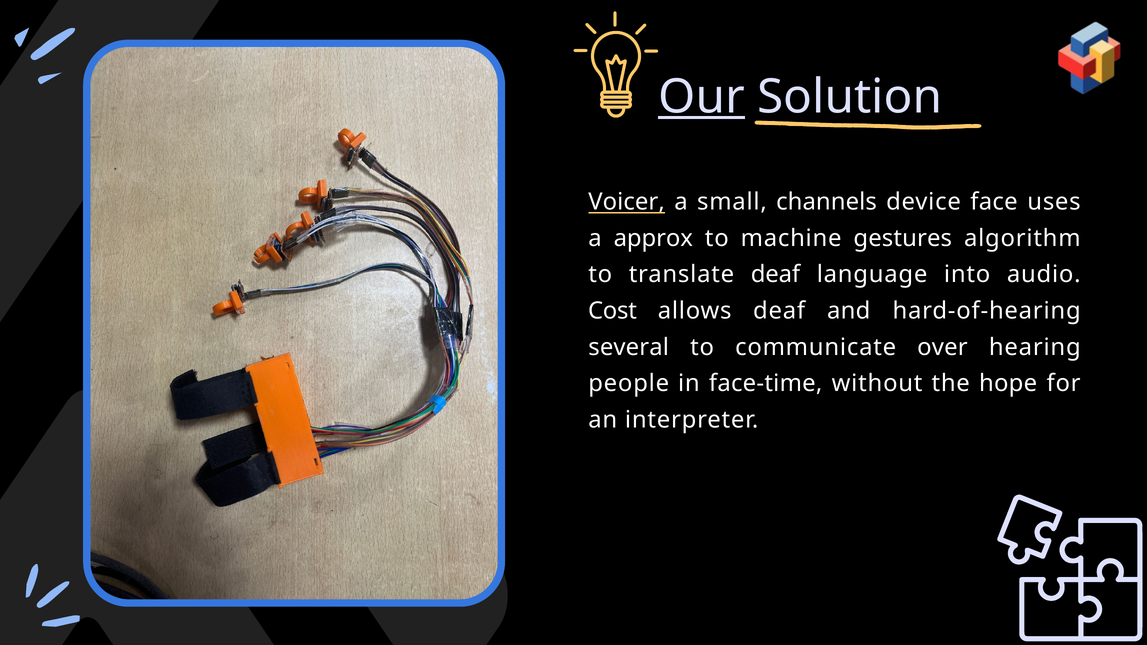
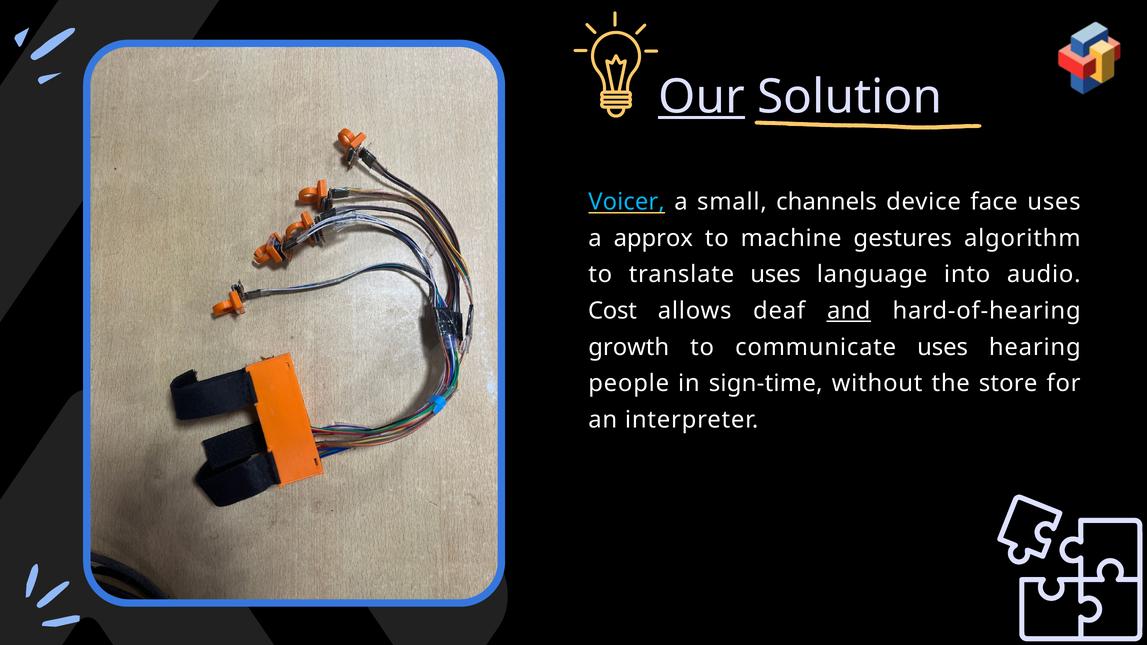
Voicer colour: white -> light blue
translate deaf: deaf -> uses
and underline: none -> present
several: several -> growth
communicate over: over -> uses
face-time: face-time -> sign-time
hope: hope -> store
